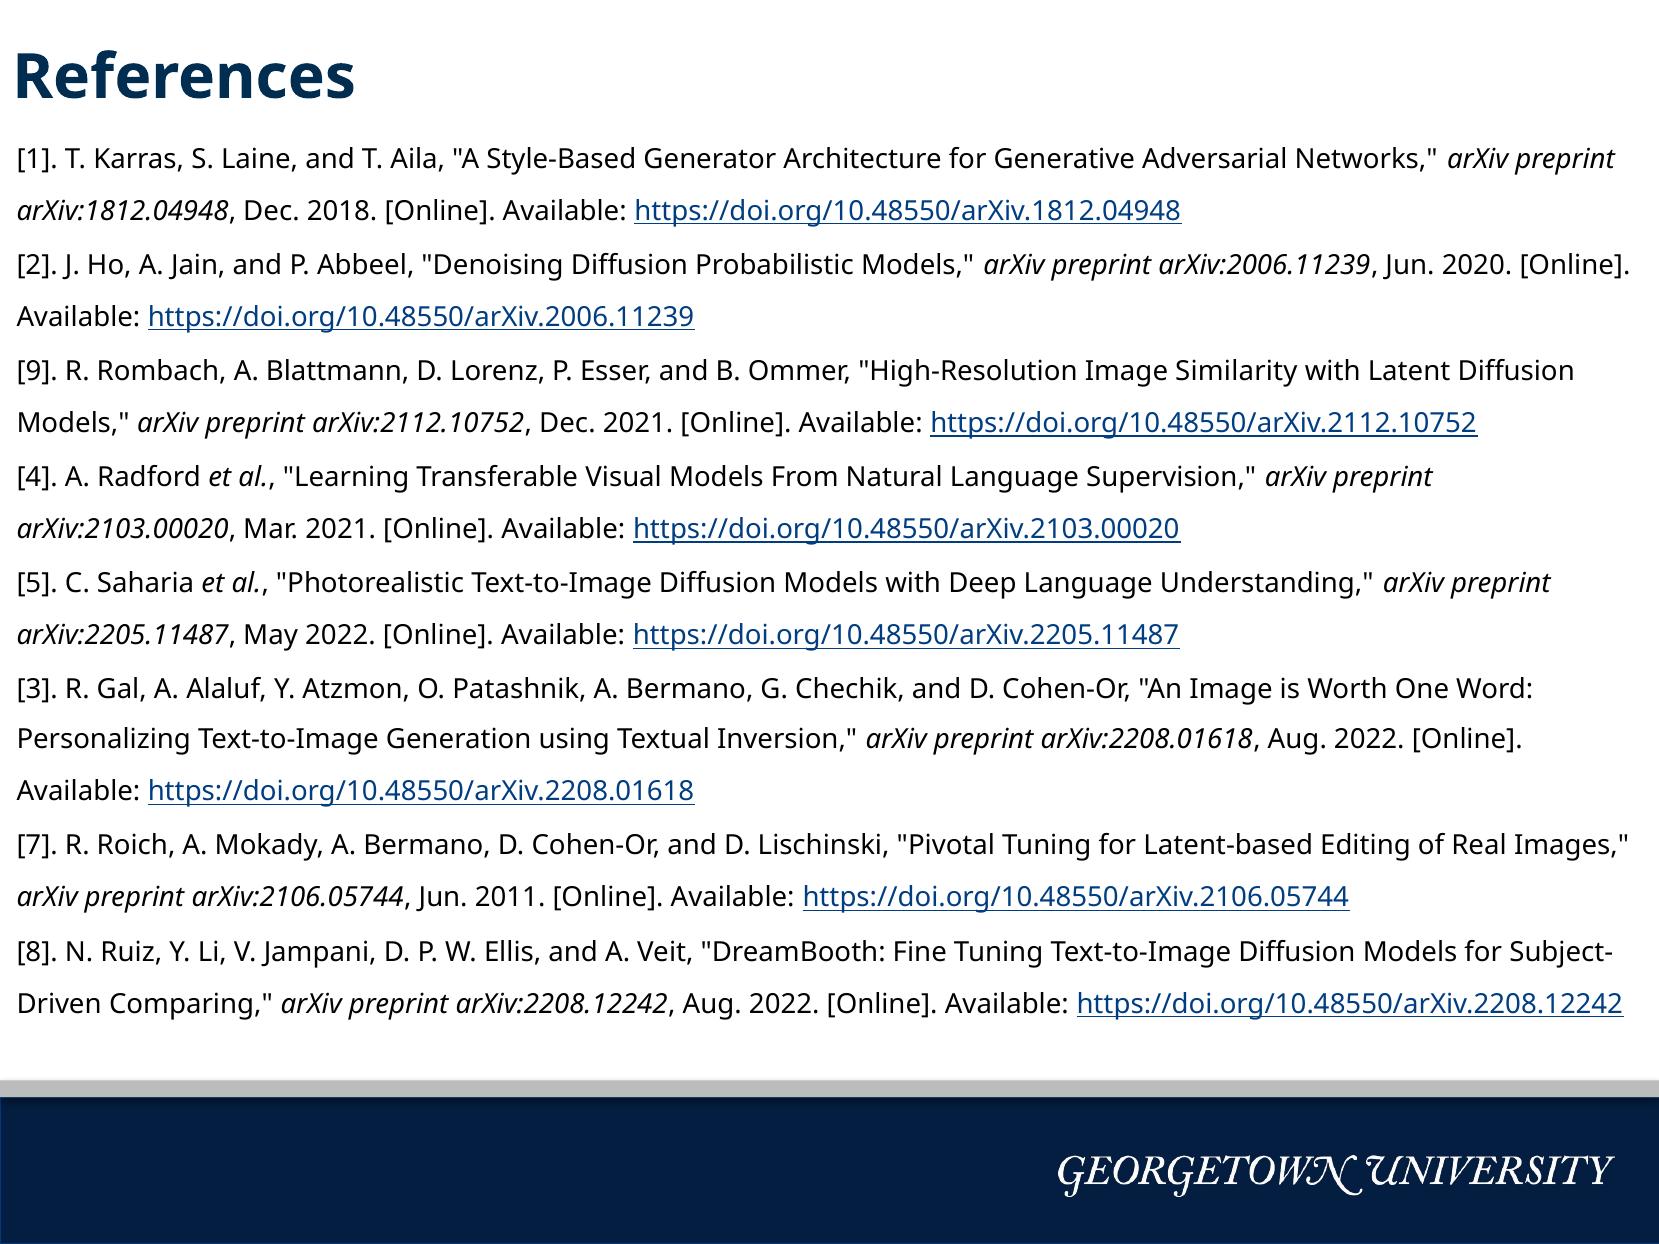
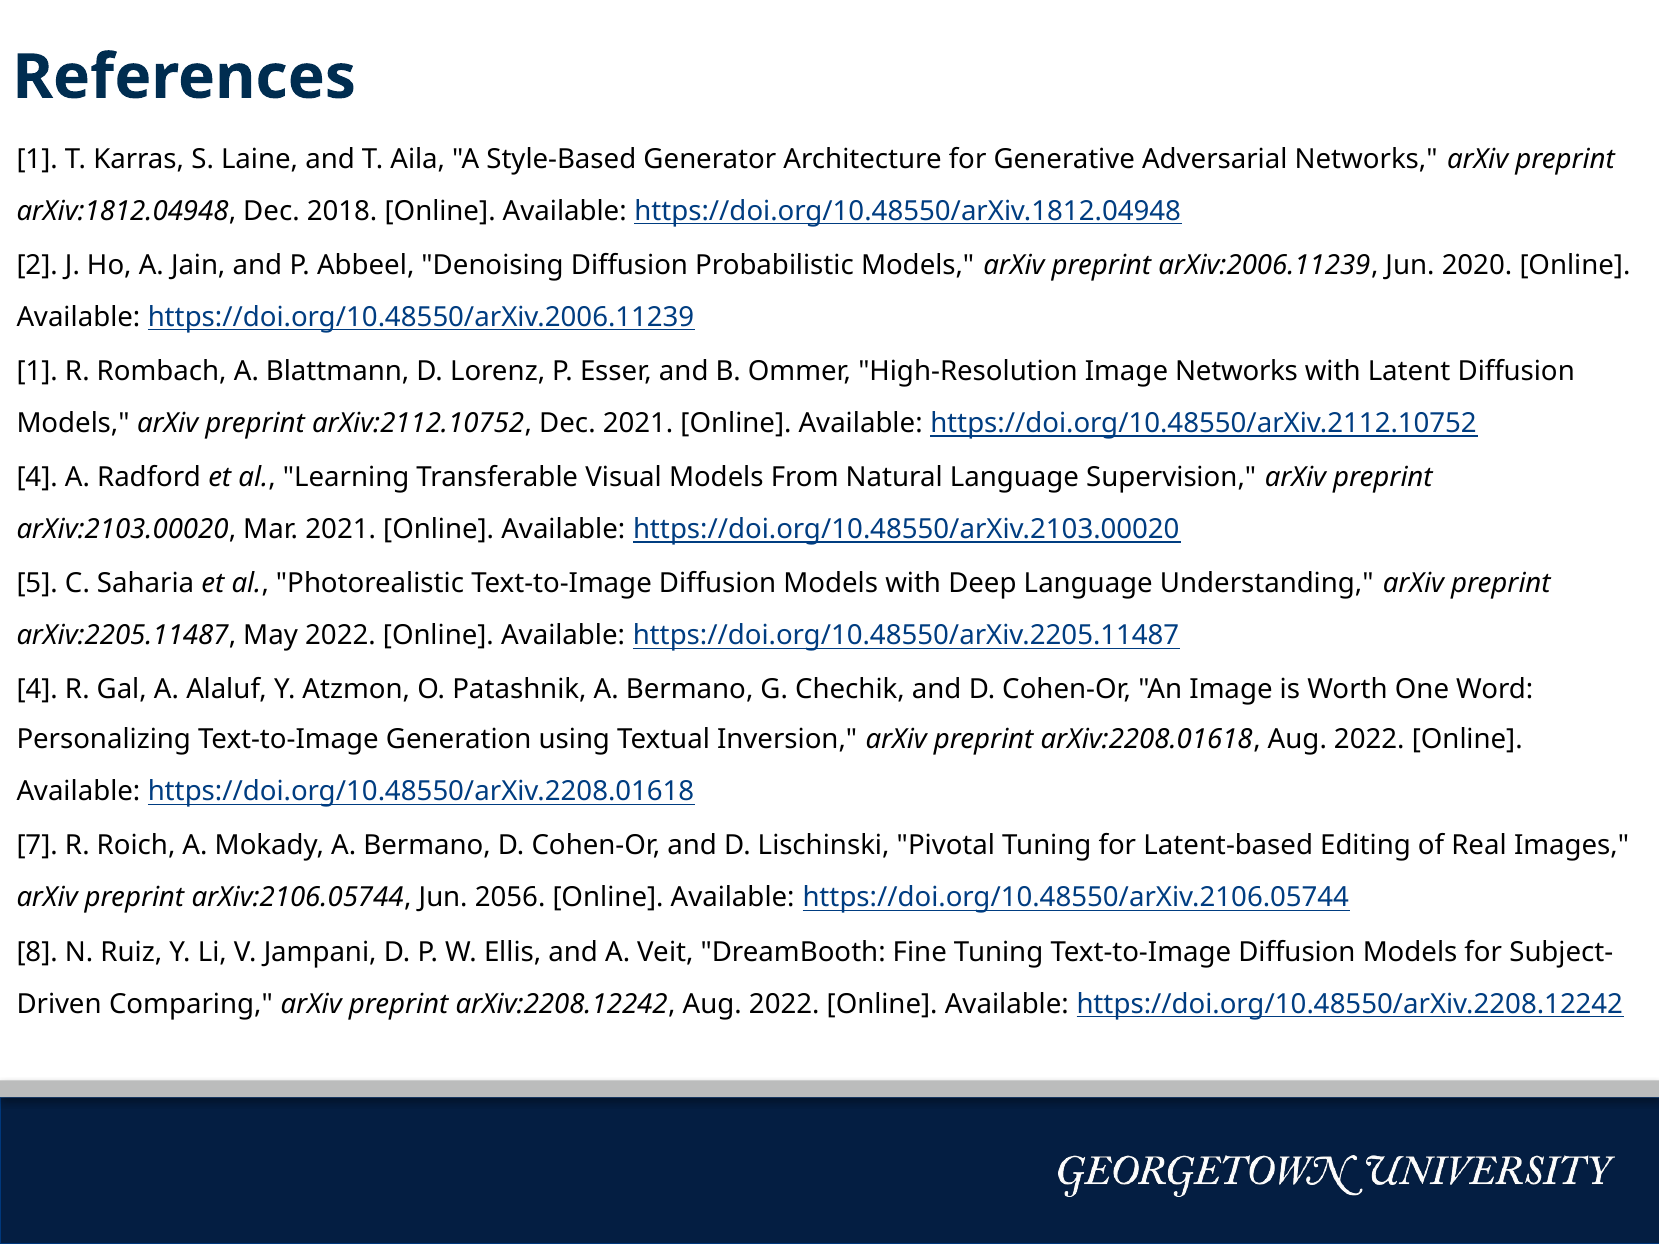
9 at (37, 371): 9 -> 1
Image Similarity: Similarity -> Networks
3 at (37, 690): 3 -> 4
2011: 2011 -> 2056
